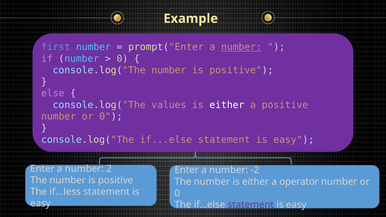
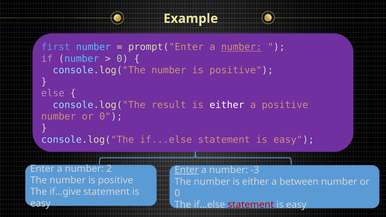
values: values -> result
Enter at (187, 170) underline: none -> present
-2: -2 -> -3
operator: operator -> between
if...less: if...less -> if...give
statement at (251, 205) colour: purple -> red
